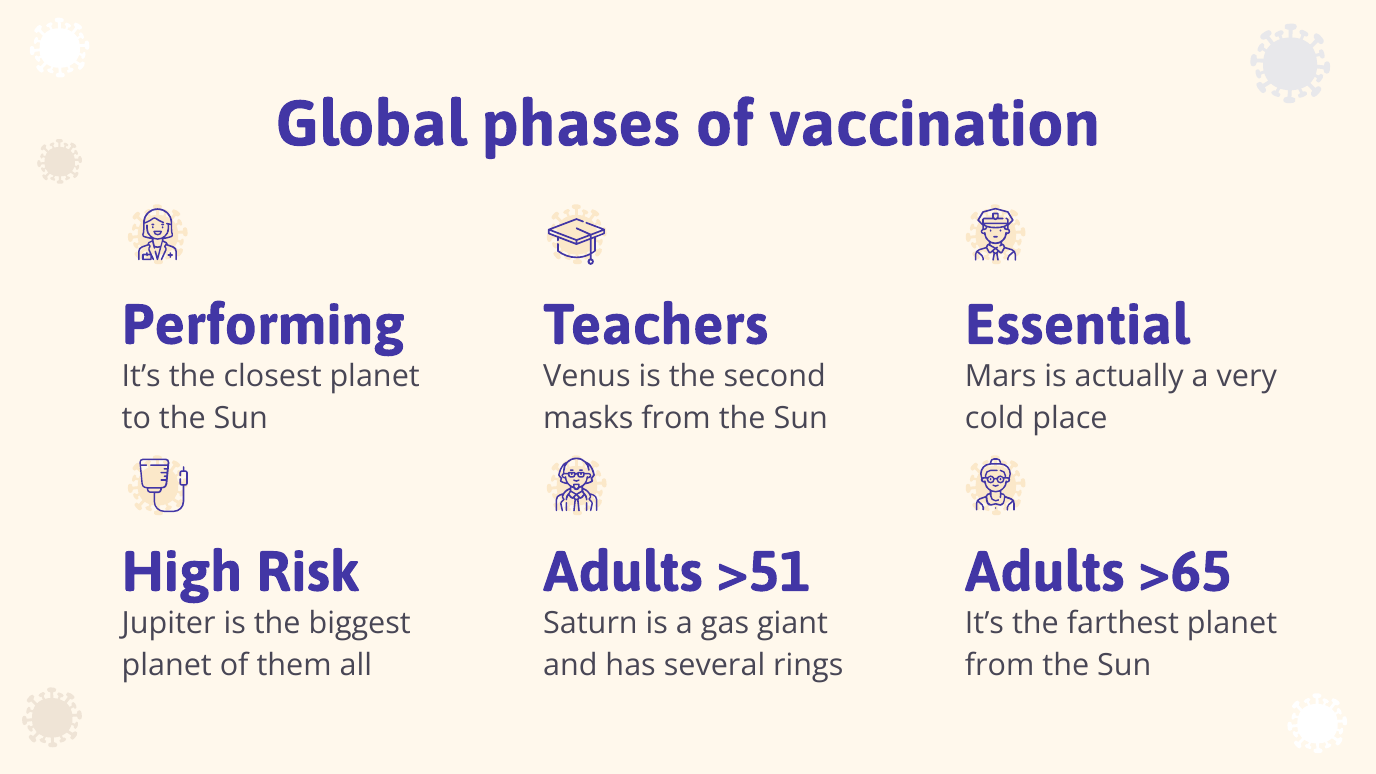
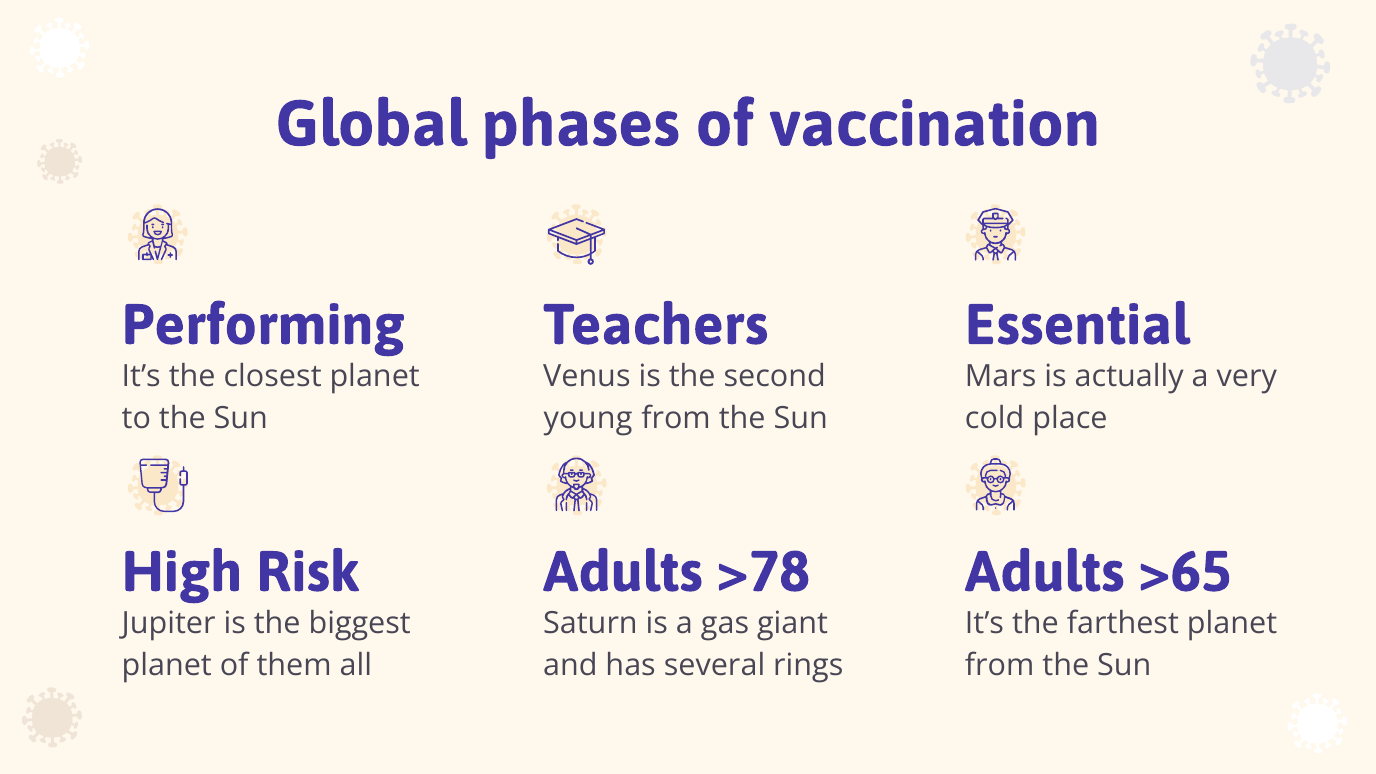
masks: masks -> young
>51: >51 -> >78
